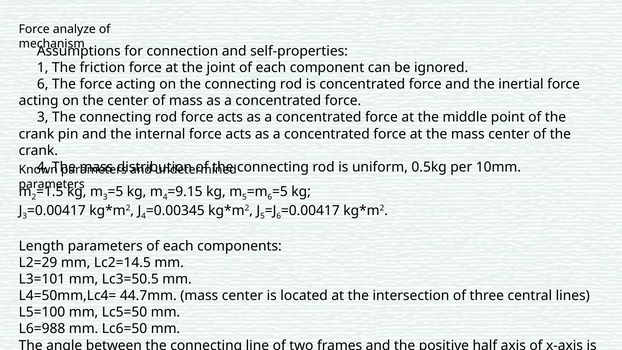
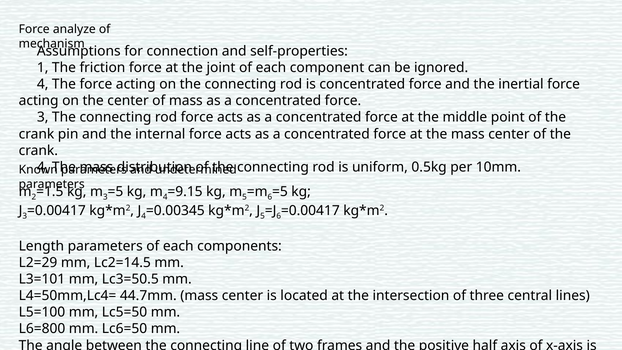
6 at (43, 84): 6 -> 4
L6=988: L6=988 -> L6=800
